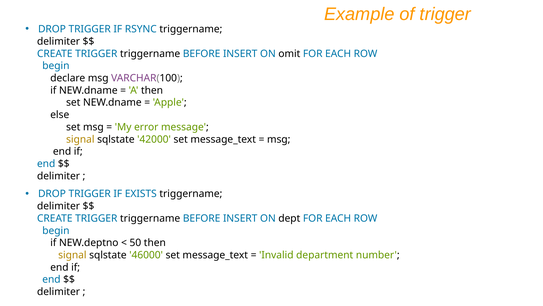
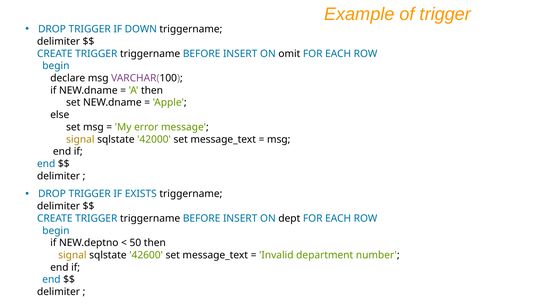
RSYNC: RSYNC -> DOWN
46000: 46000 -> 42600
